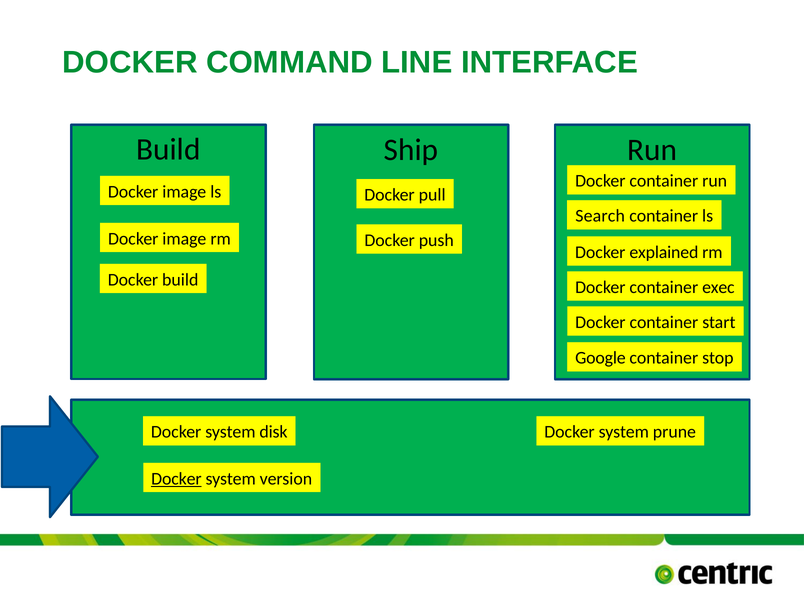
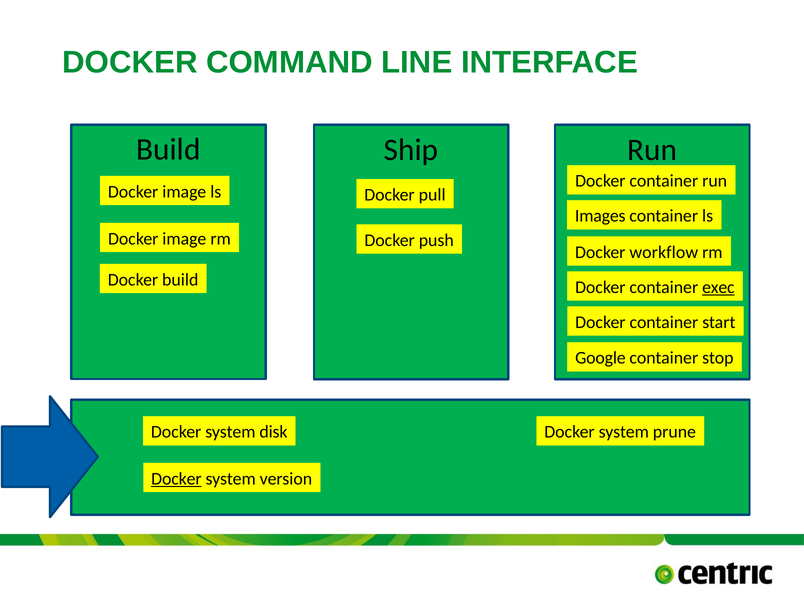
Search: Search -> Images
explained: explained -> workflow
exec underline: none -> present
